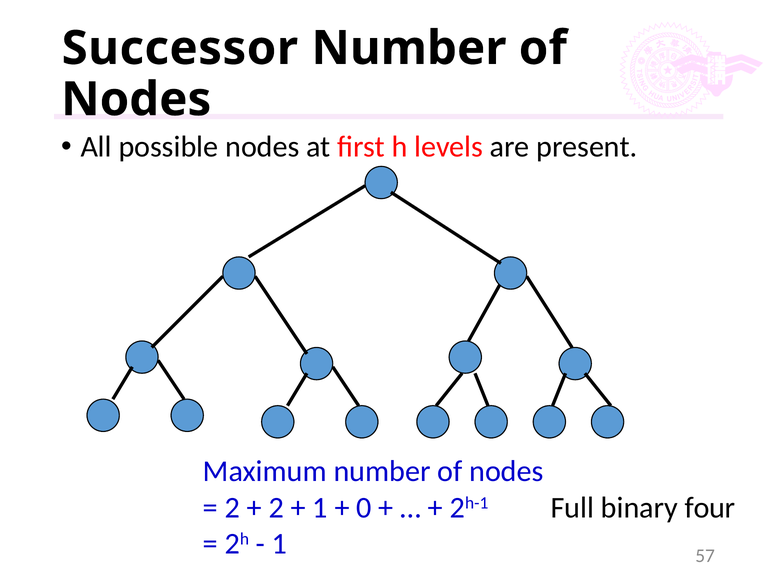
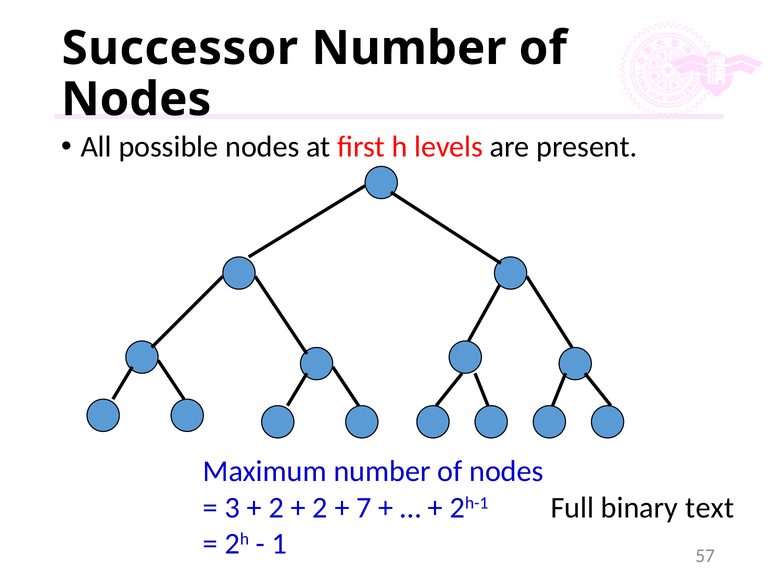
2 at (232, 508): 2 -> 3
1 at (320, 508): 1 -> 2
0: 0 -> 7
four: four -> text
